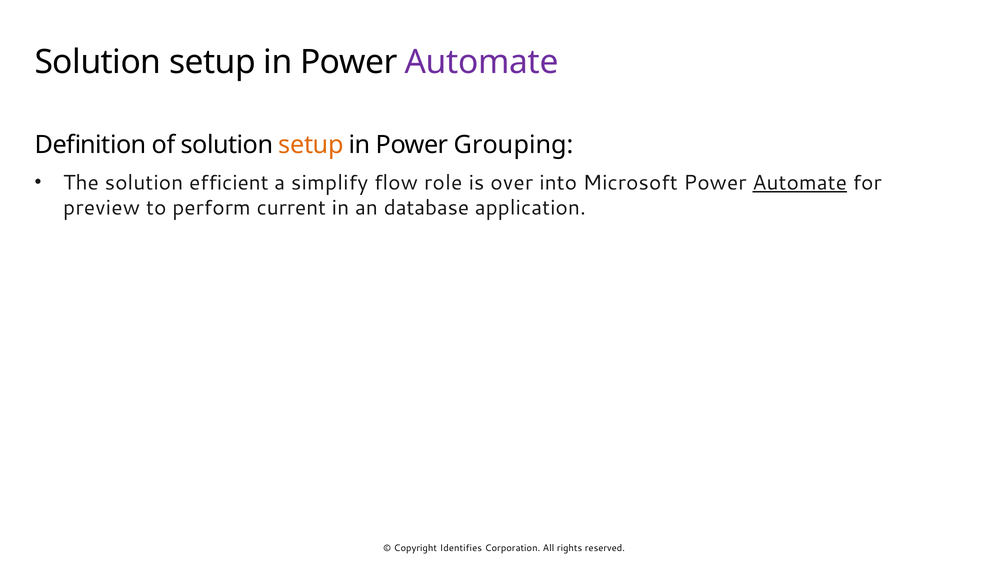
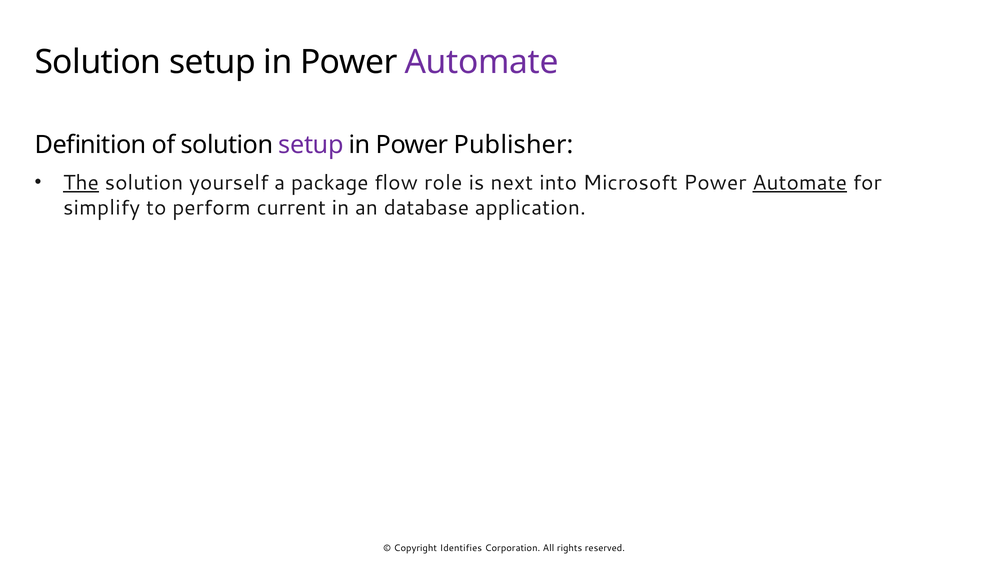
setup at (311, 145) colour: orange -> purple
Grouping: Grouping -> Publisher
The underline: none -> present
efficient: efficient -> yourself
simplify: simplify -> package
over: over -> next
preview: preview -> simplify
